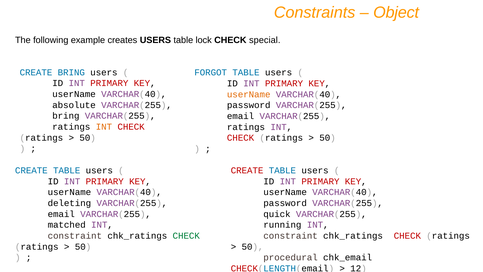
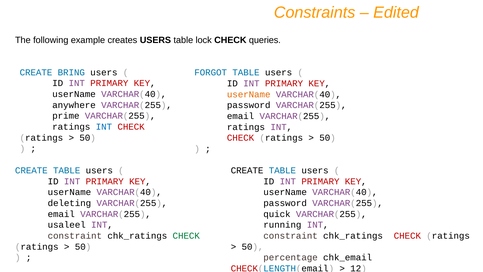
Object: Object -> Edited
special: special -> queries
absolute: absolute -> anywhere
bring at (66, 116): bring -> prime
INT at (104, 127) colour: orange -> blue
CREATE at (247, 170) colour: red -> black
matched: matched -> usaleel
procedural: procedural -> percentage
